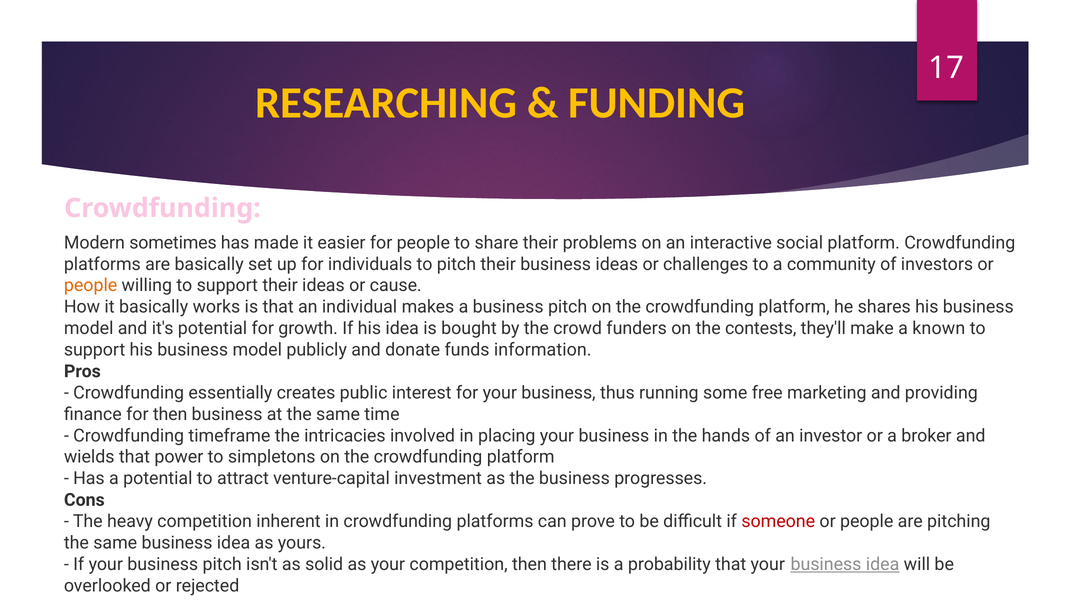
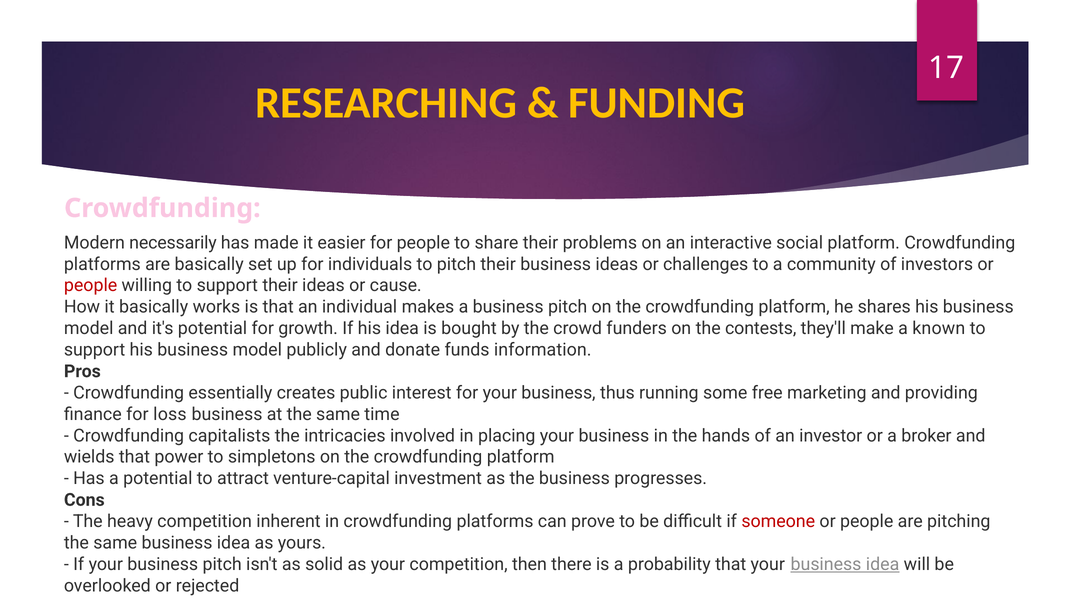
sometimes: sometimes -> necessarily
people at (91, 285) colour: orange -> red
for then: then -> loss
timeframe: timeframe -> capitalists
